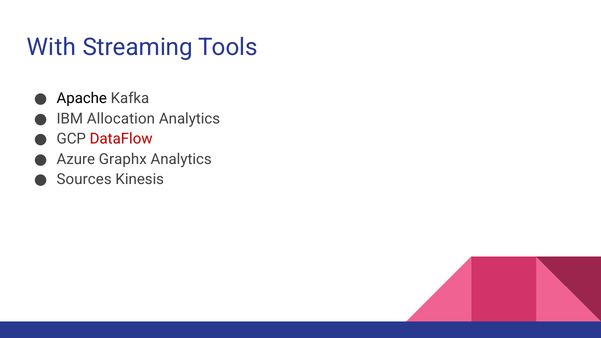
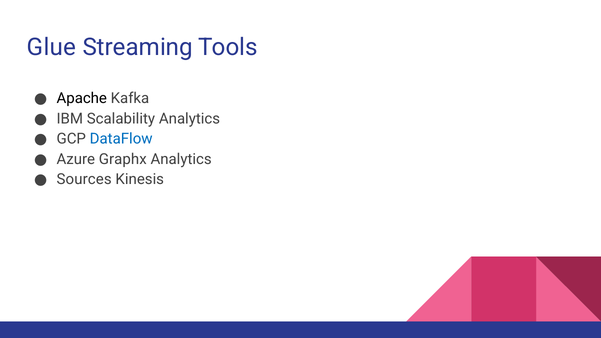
With: With -> Glue
Allocation: Allocation -> Scalability
DataFlow colour: red -> blue
